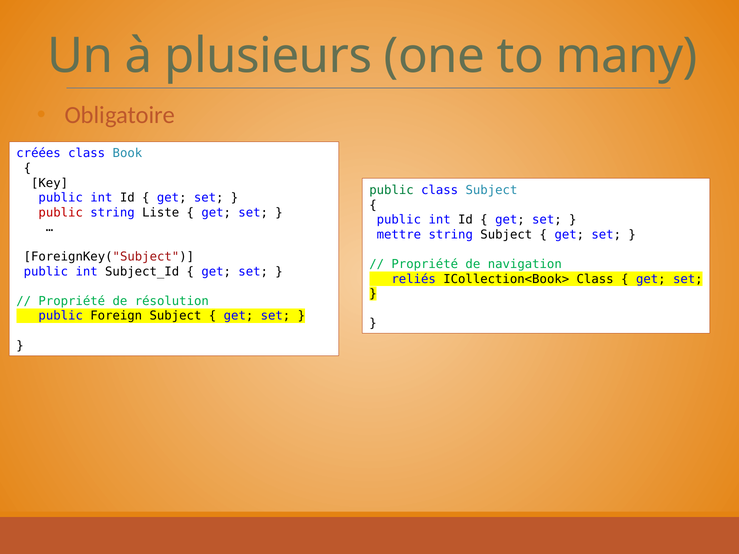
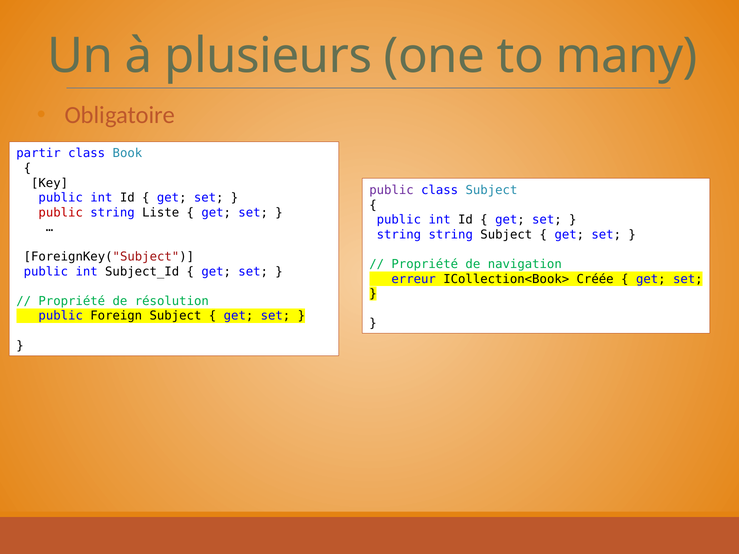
créées: créées -> partir
public at (392, 190) colour: green -> purple
mettre at (399, 235): mettre -> string
reliés: reliés -> erreur
ICollection<Book> Class: Class -> Créée
